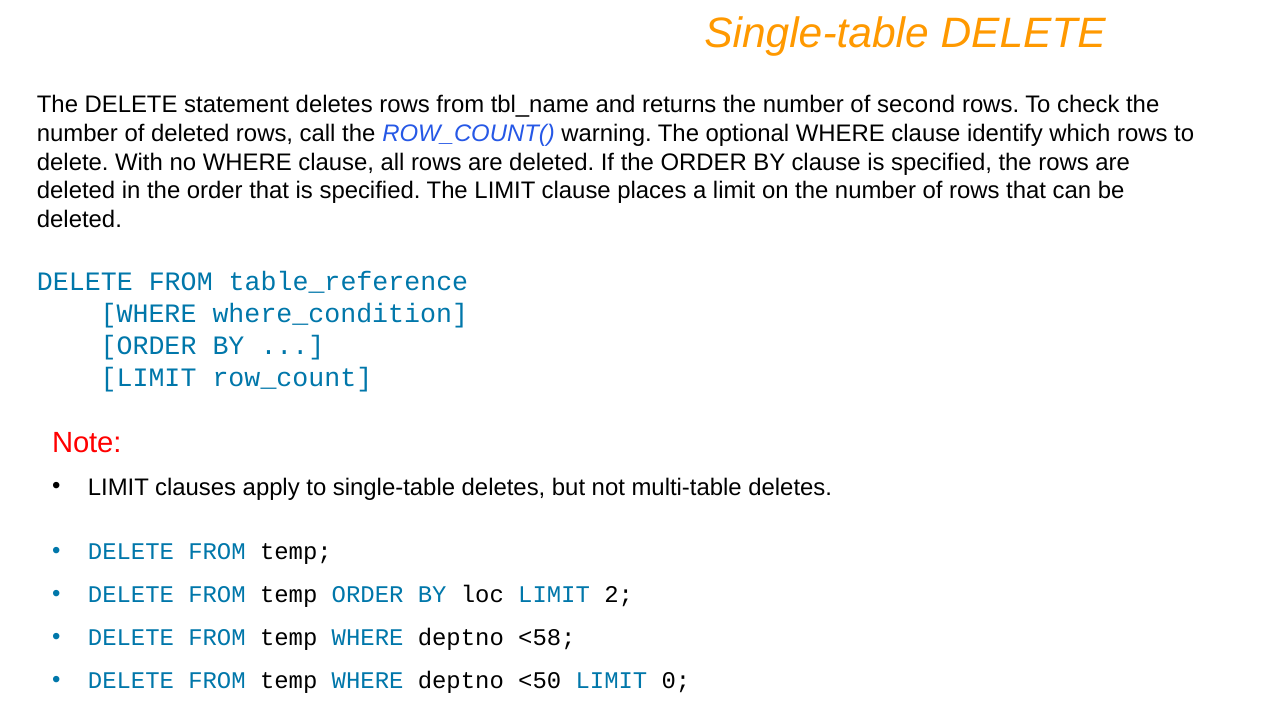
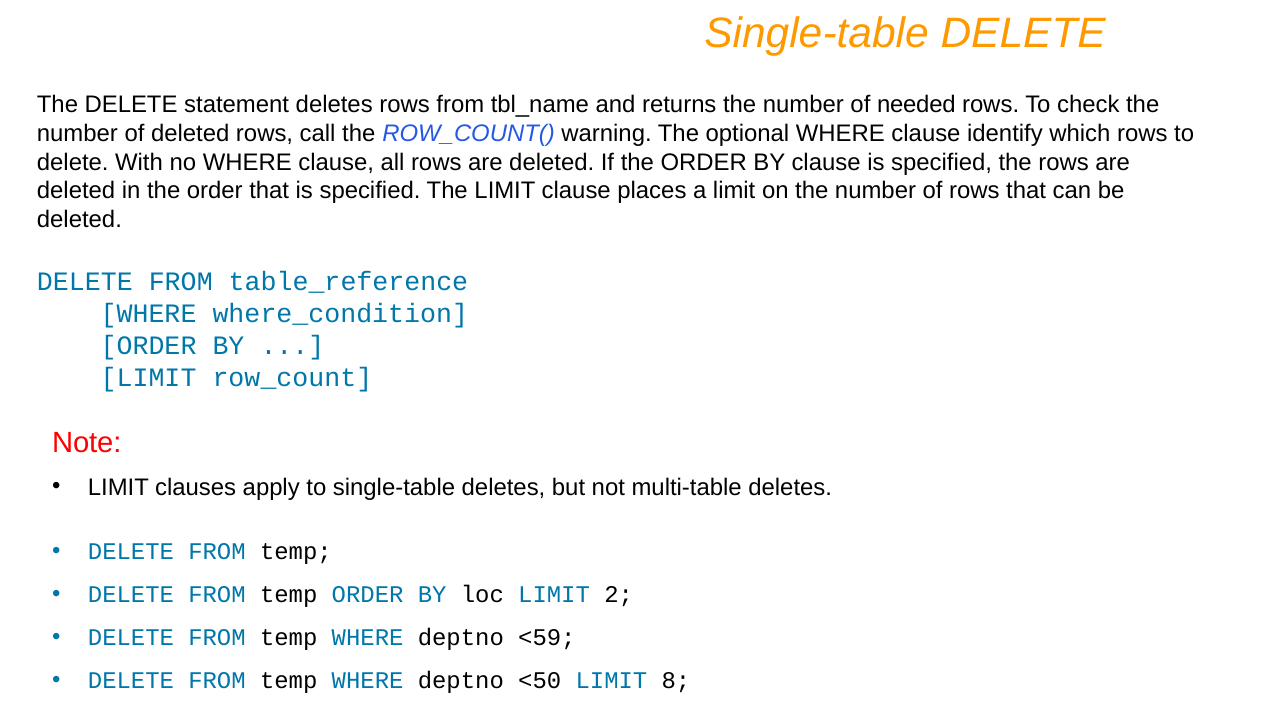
second: second -> needed
<58: <58 -> <59
0: 0 -> 8
